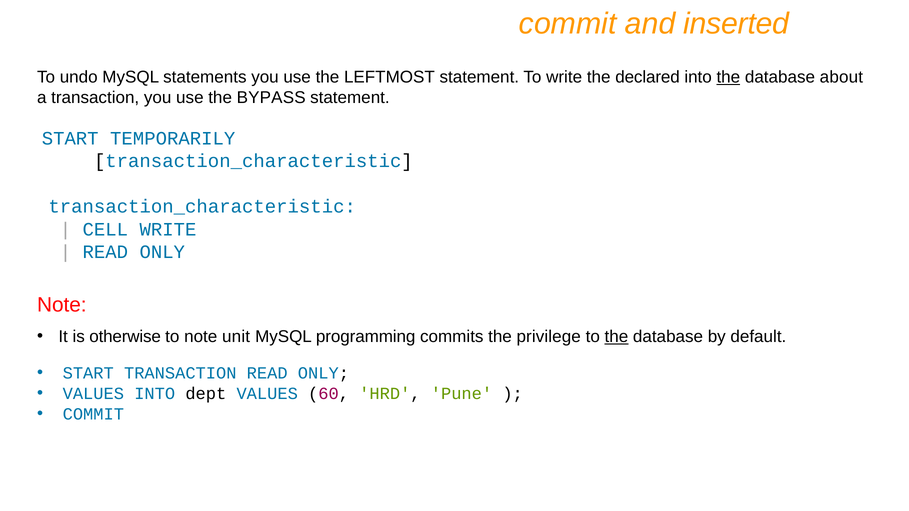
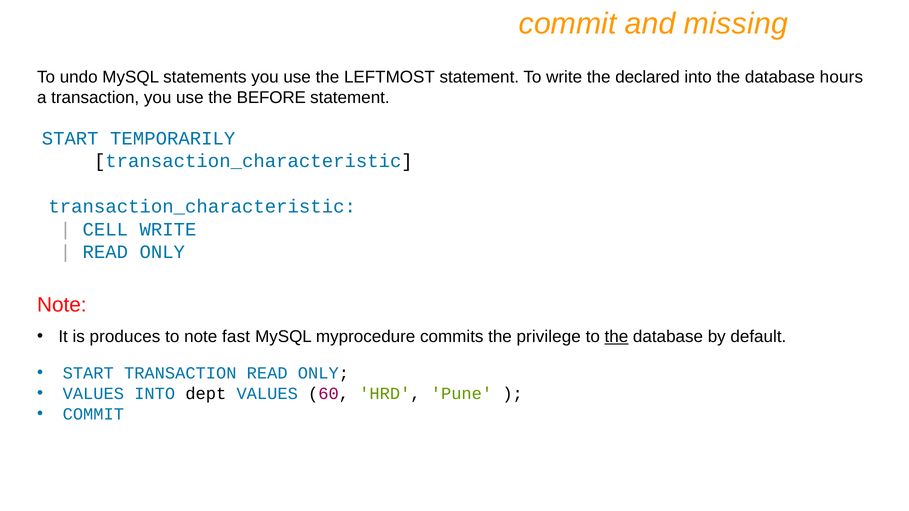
inserted: inserted -> missing
the at (728, 77) underline: present -> none
about: about -> hours
BYPASS: BYPASS -> BEFORE
otherwise: otherwise -> produces
unit: unit -> fast
programming: programming -> myprocedure
